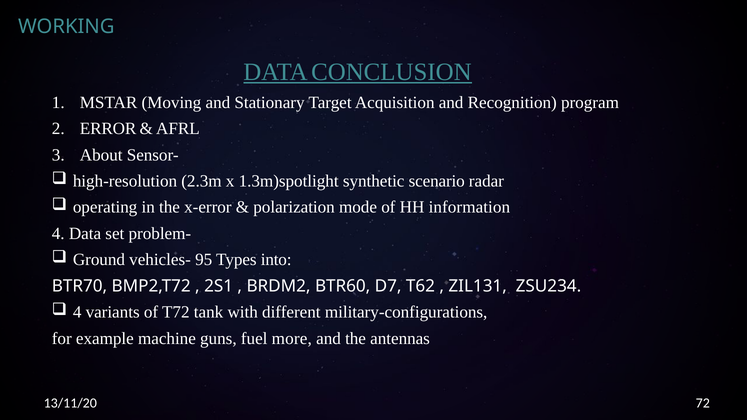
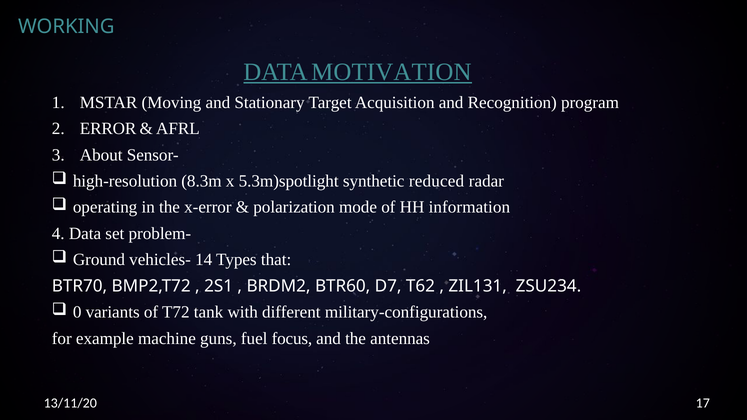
CONCLUSION: CONCLUSION -> MOTIVATION
2.3m: 2.3m -> 8.3m
1.3m)spotlight: 1.3m)spotlight -> 5.3m)spotlight
scenario: scenario -> reduced
95: 95 -> 14
into: into -> that
4 at (77, 312): 4 -> 0
more: more -> focus
72: 72 -> 17
